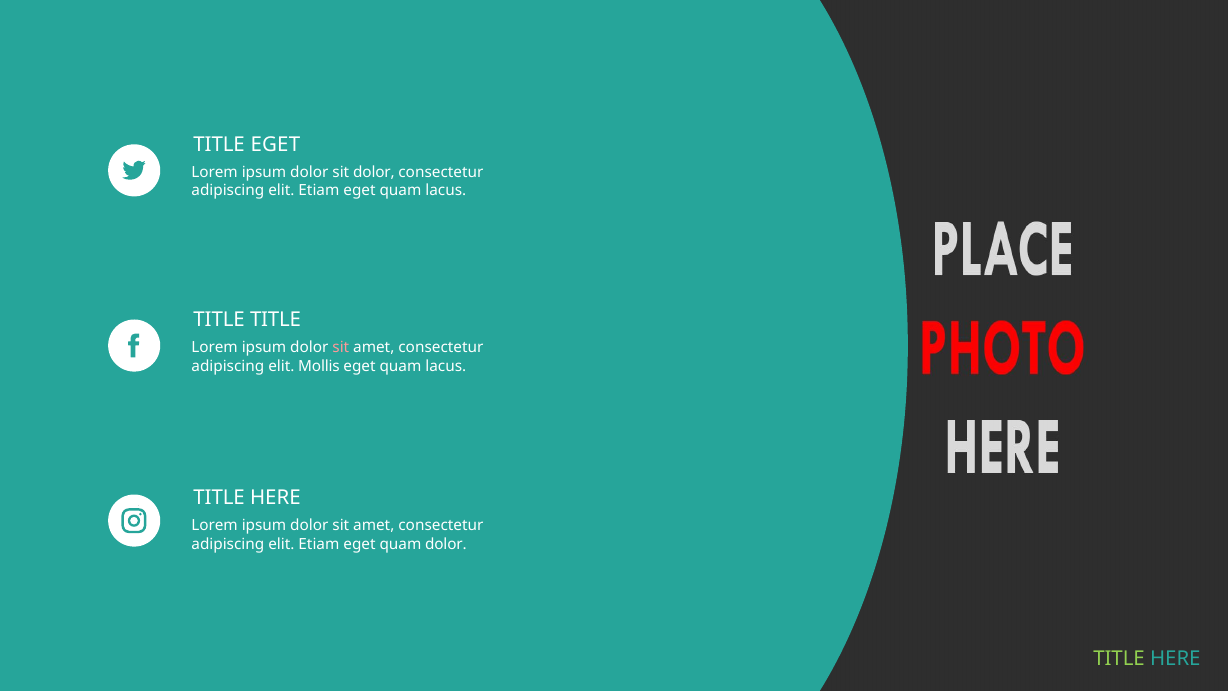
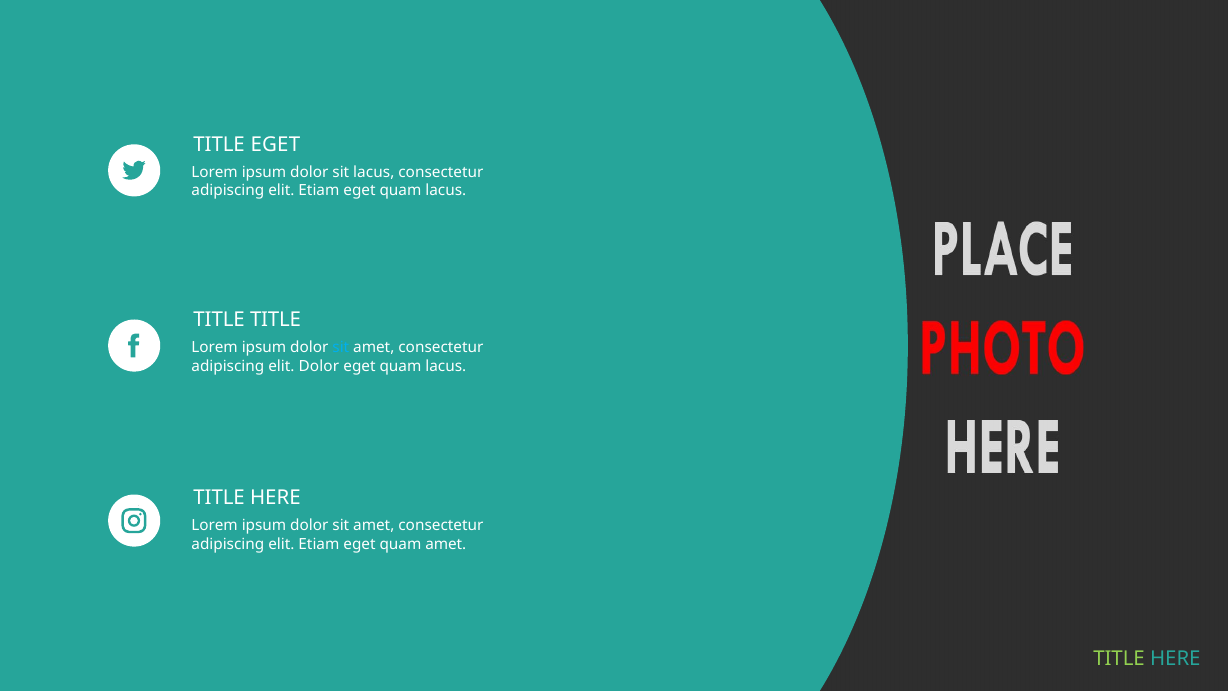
sit dolor: dolor -> lacus
sit at (341, 347) colour: pink -> light blue
elit Mollis: Mollis -> Dolor
quam dolor: dolor -> amet
